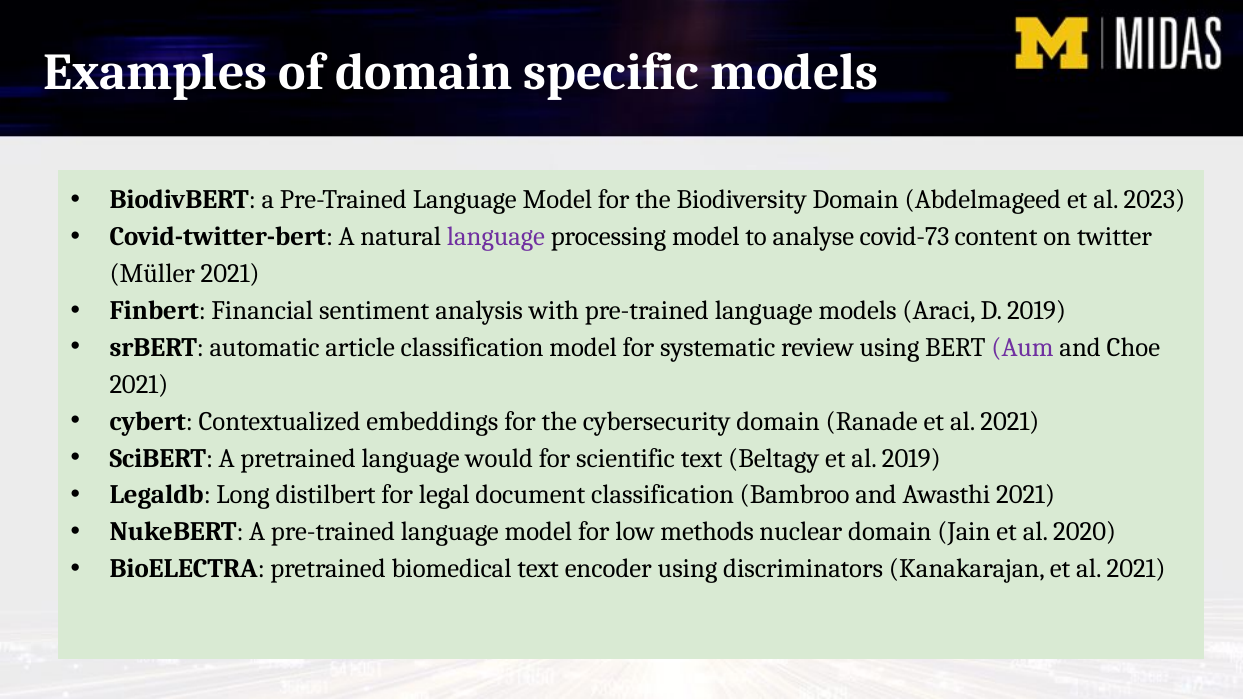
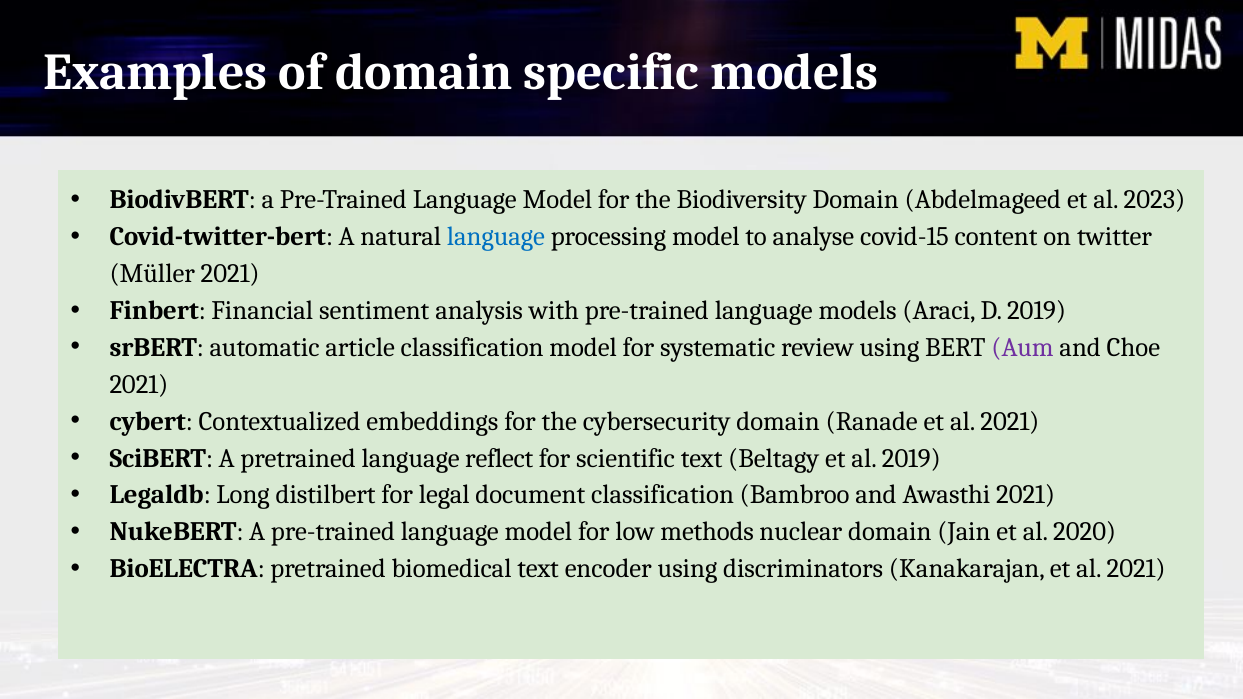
language at (496, 237) colour: purple -> blue
covid-73: covid-73 -> covid-15
would: would -> reflect
